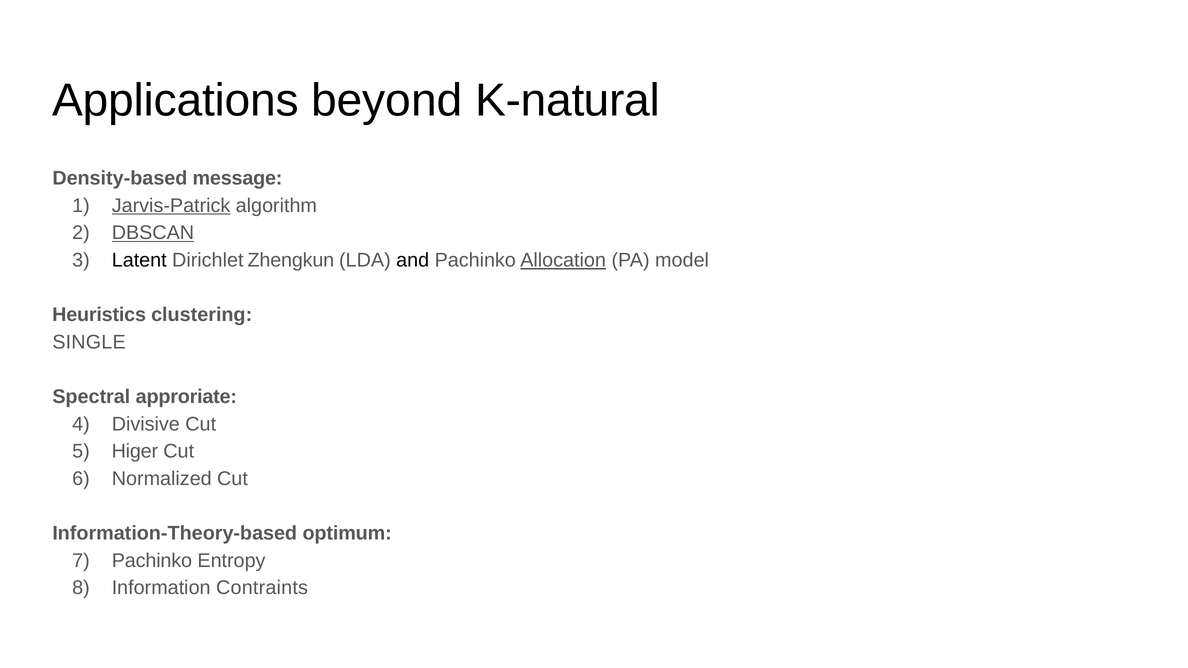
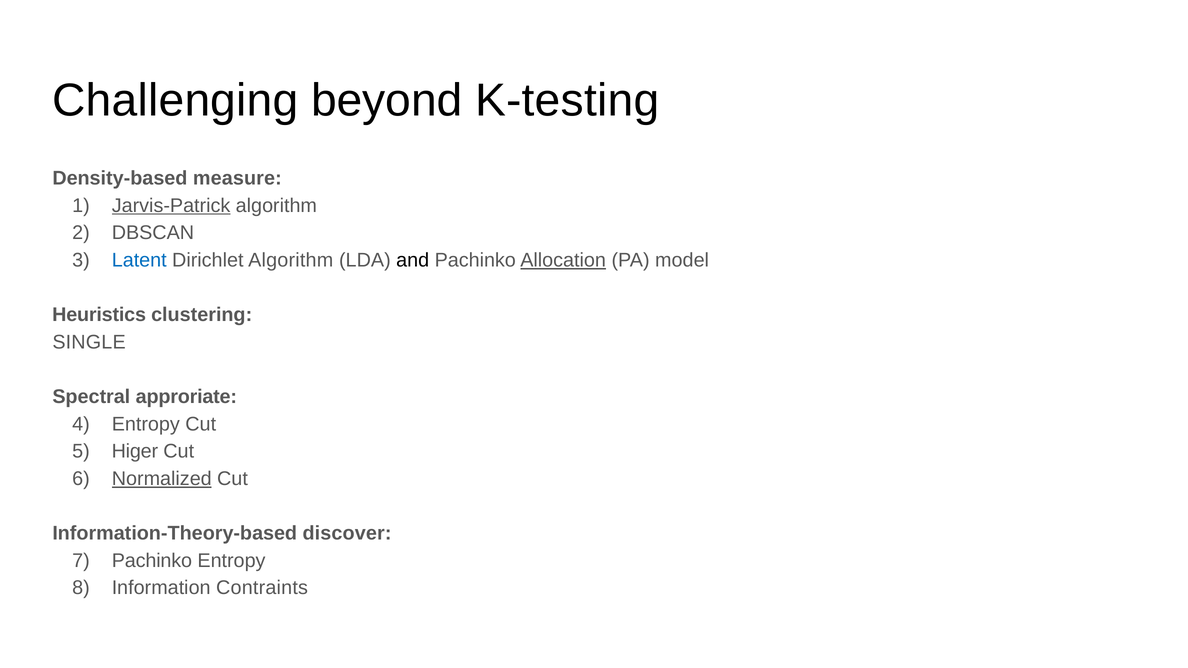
Applications: Applications -> Challenging
K-natural: K-natural -> K-testing
message: message -> measure
DBSCAN underline: present -> none
Latent colour: black -> blue
Dirichlet Zhengkun: Zhengkun -> Algorithm
Divisive at (146, 424): Divisive -> Entropy
Normalized underline: none -> present
optimum: optimum -> discover
